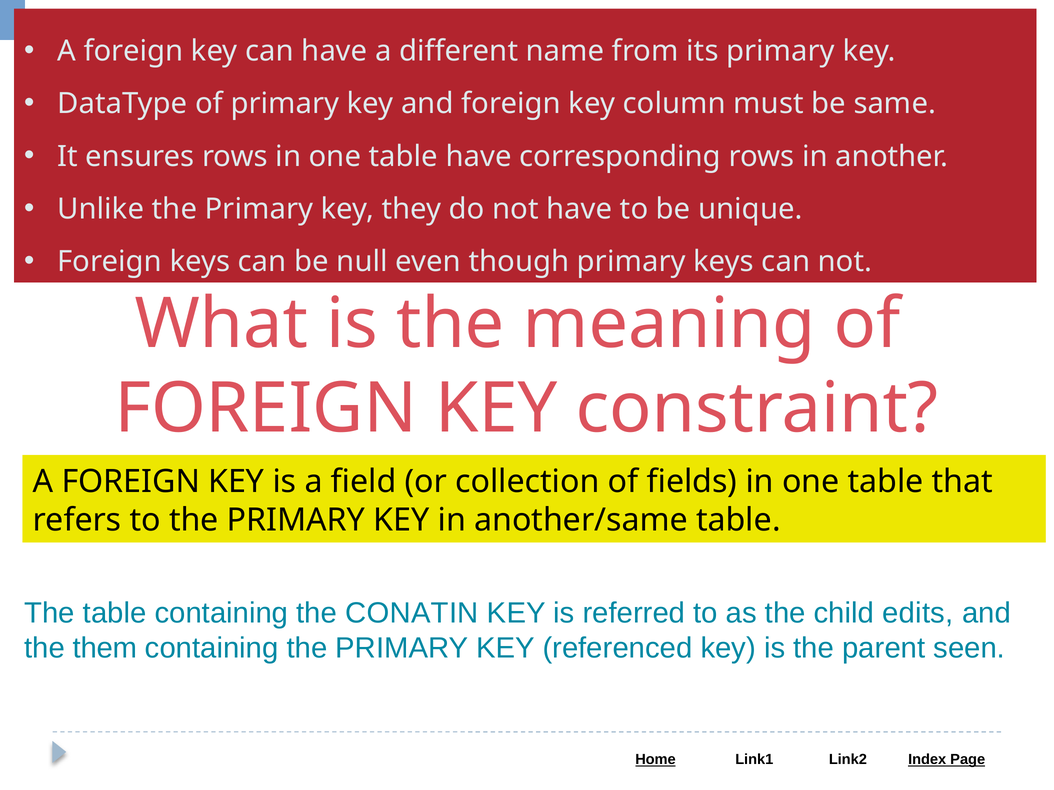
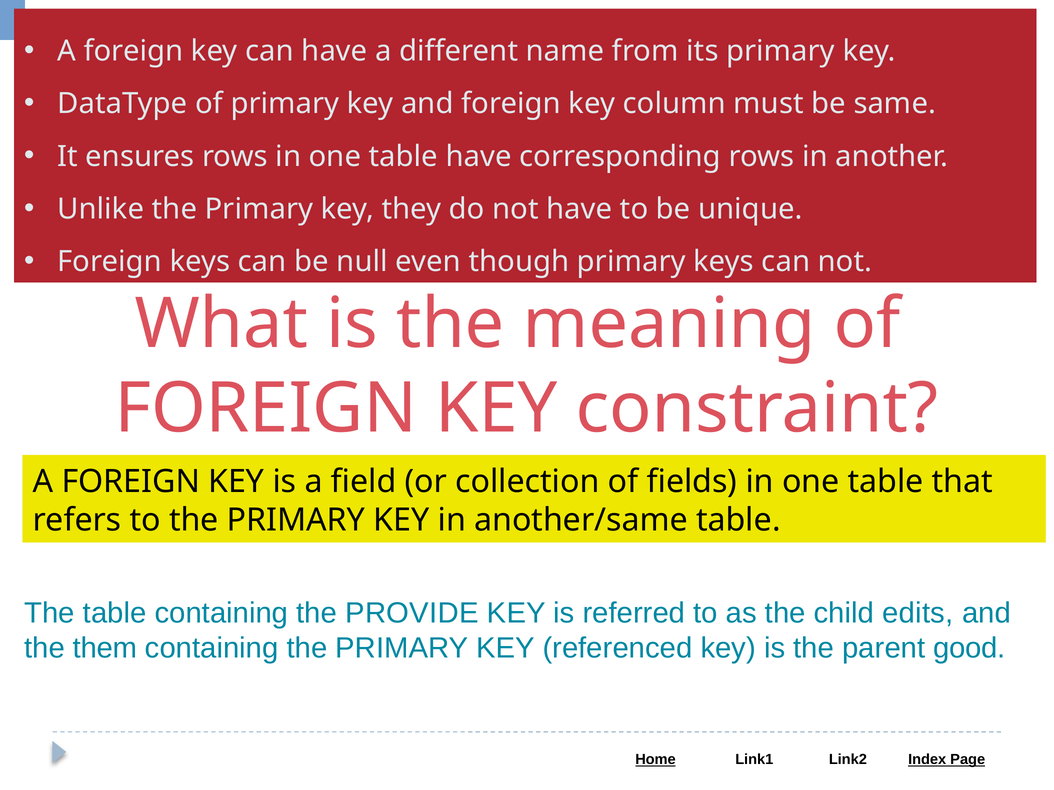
CONATIN: CONATIN -> PROVIDE
seen: seen -> good
